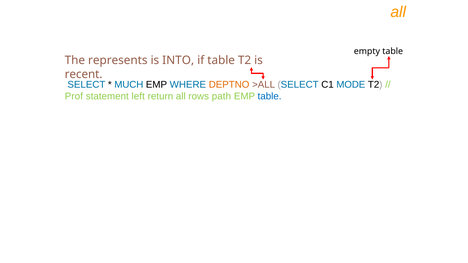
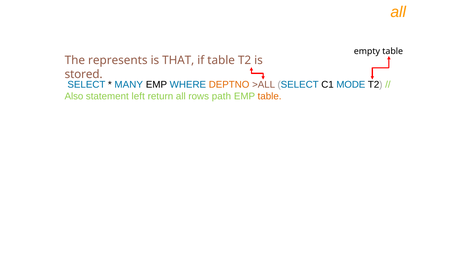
INTO: INTO -> THAT
recent: recent -> stored
MUCH: MUCH -> MANY
Prof: Prof -> Also
table at (270, 97) colour: blue -> orange
